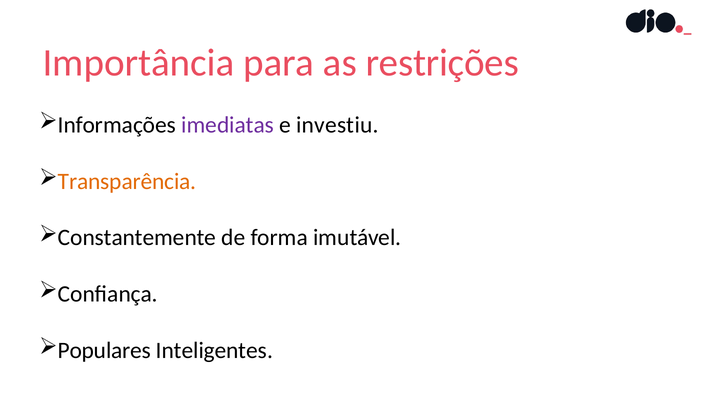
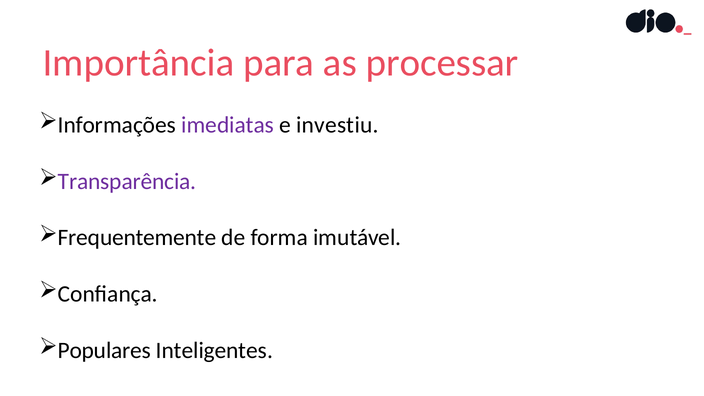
restrições: restrições -> processar
Transparência colour: orange -> purple
Constantemente: Constantemente -> Frequentemente
